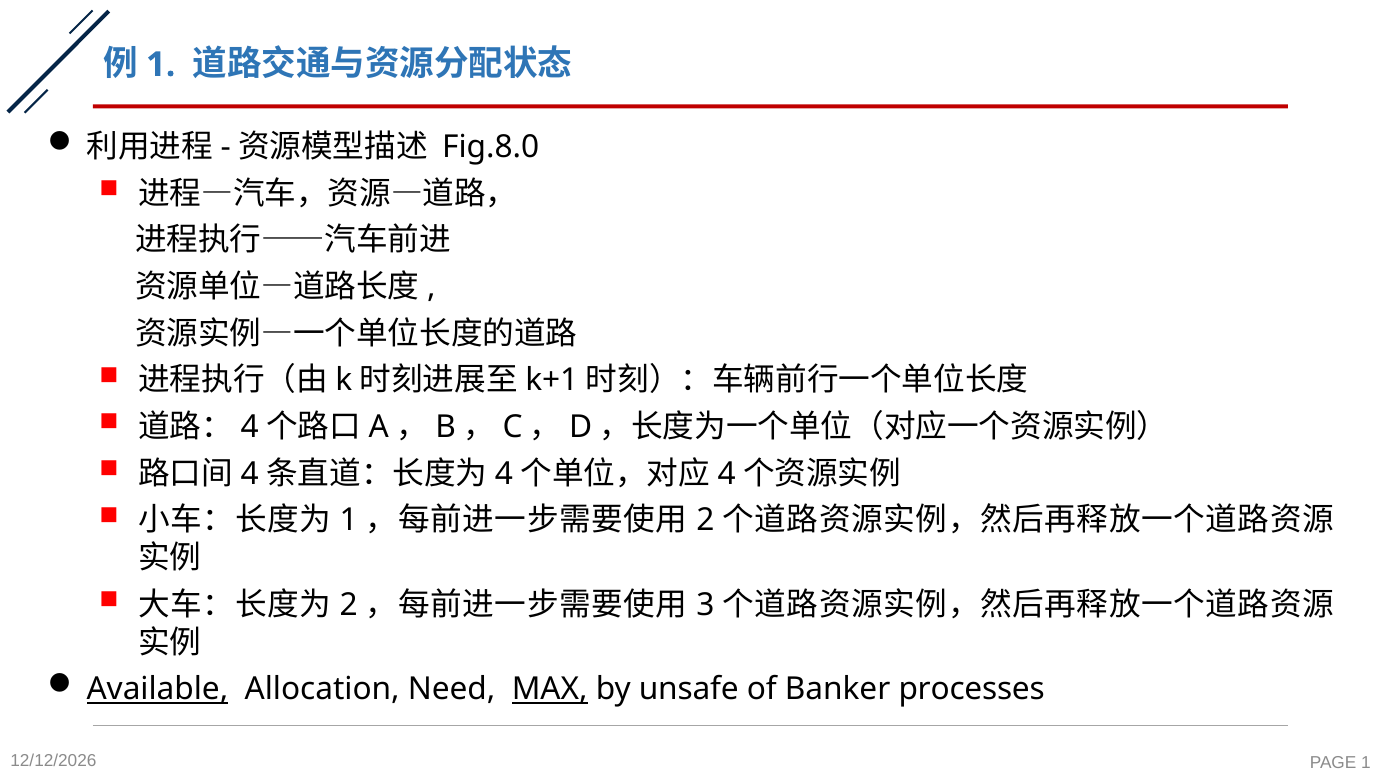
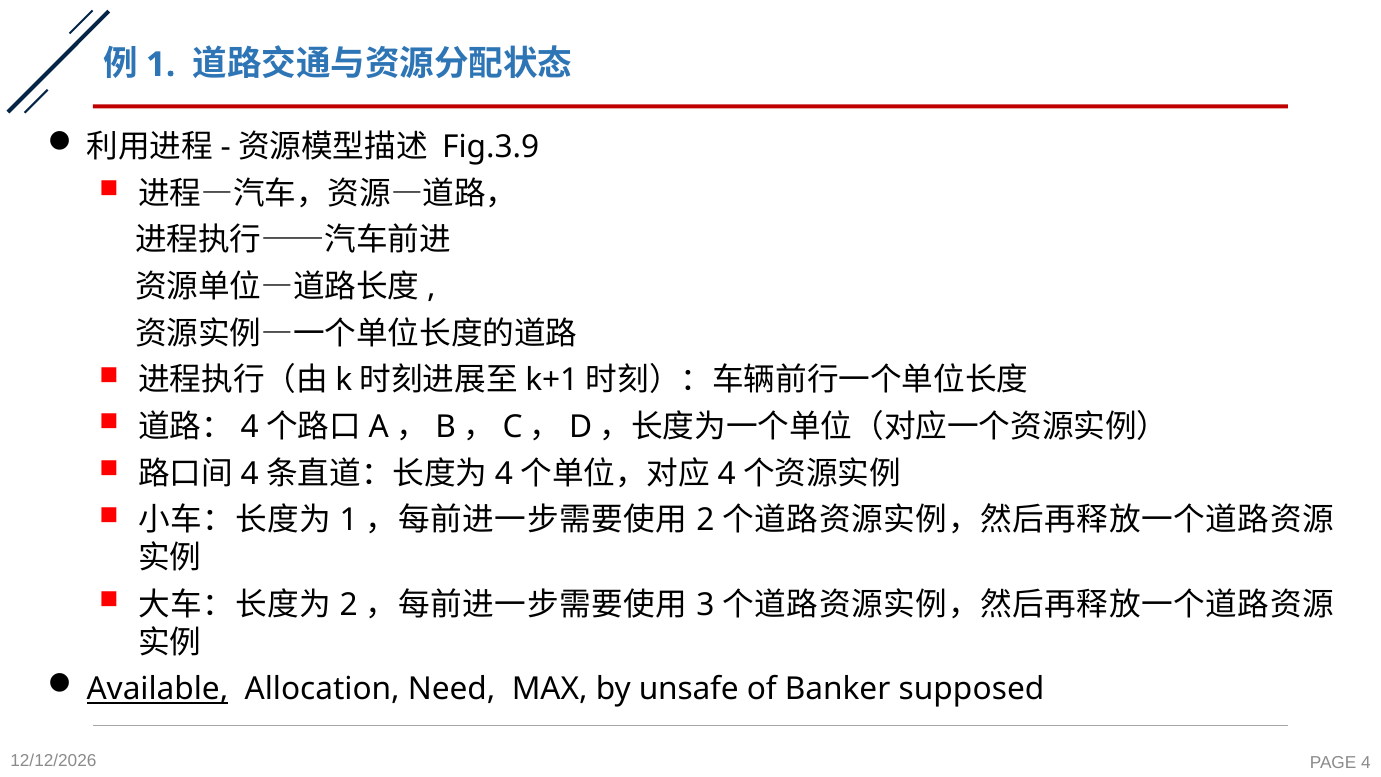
Fig.8.0: Fig.8.0 -> Fig.3.9
MAX underline: present -> none
processes: processes -> supposed
PAGE 1: 1 -> 4
